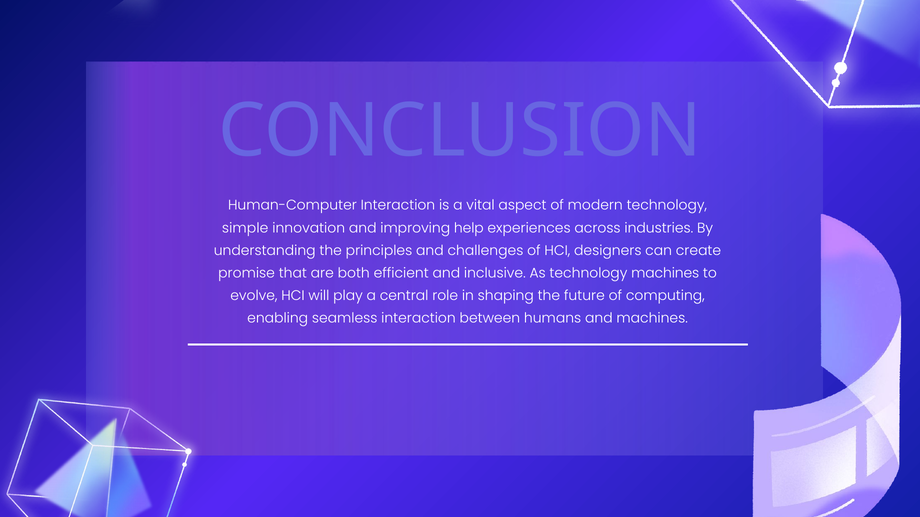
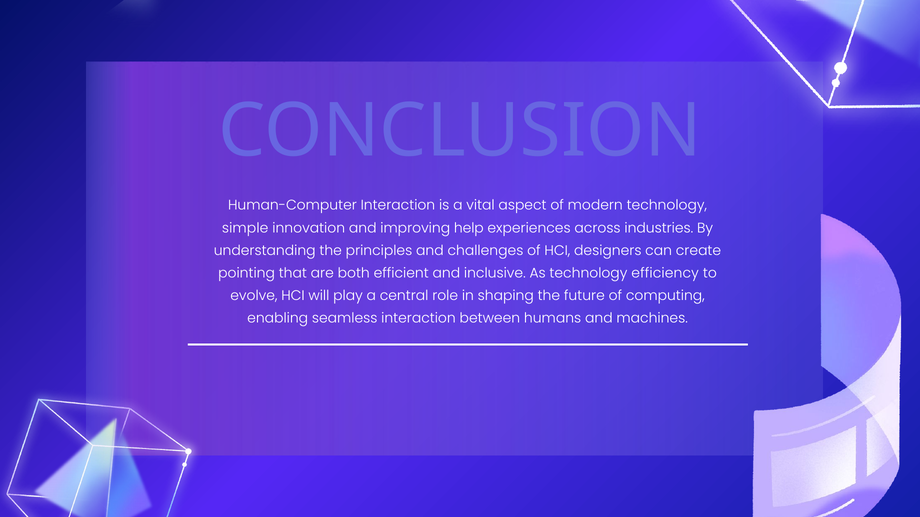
promise: promise -> pointing
technology machines: machines -> efficiency
